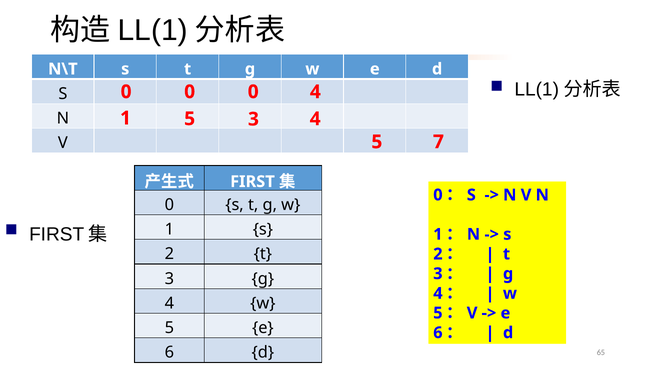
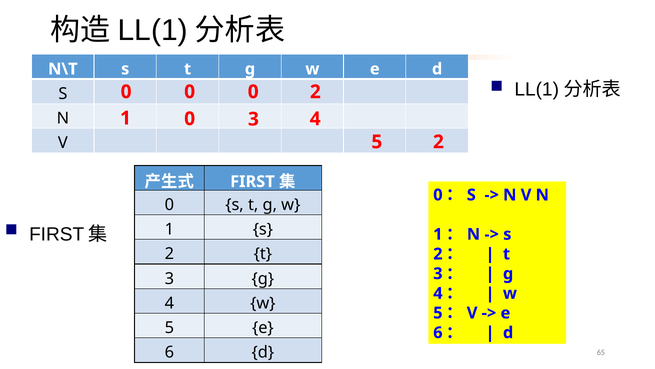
0 4: 4 -> 2
1 5: 5 -> 0
5 7: 7 -> 2
